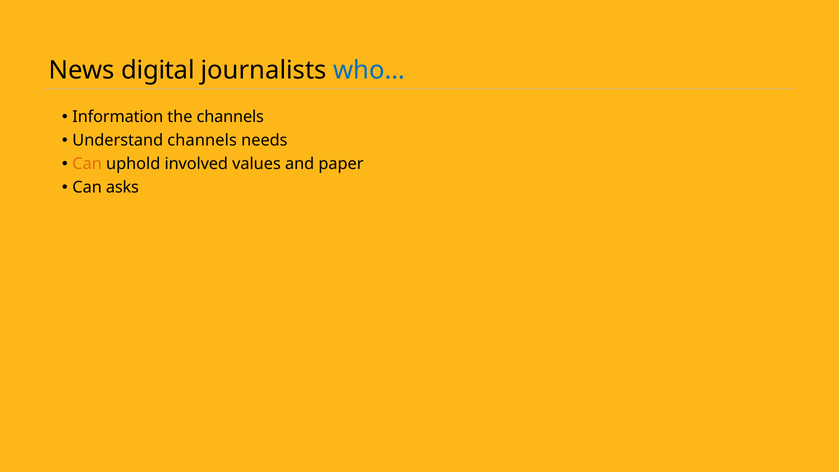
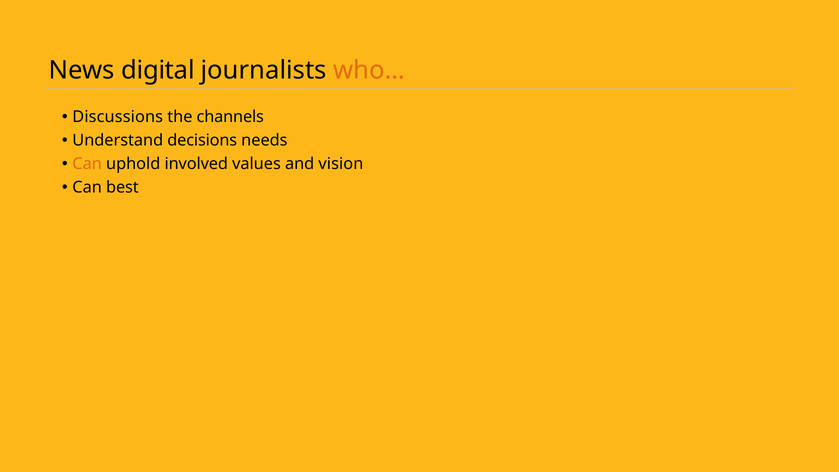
who… colour: blue -> orange
Information: Information -> Discussions
Understand channels: channels -> decisions
paper: paper -> vision
asks: asks -> best
